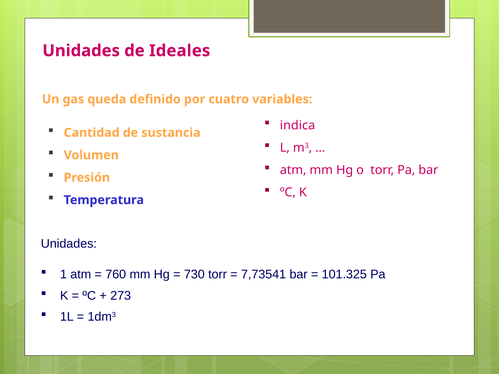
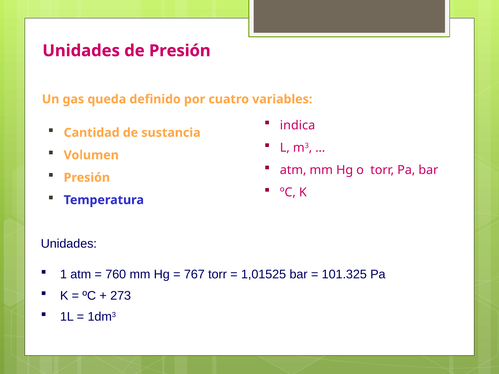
de Ideales: Ideales -> Presión
730: 730 -> 767
7,73541: 7,73541 -> 1,01525
